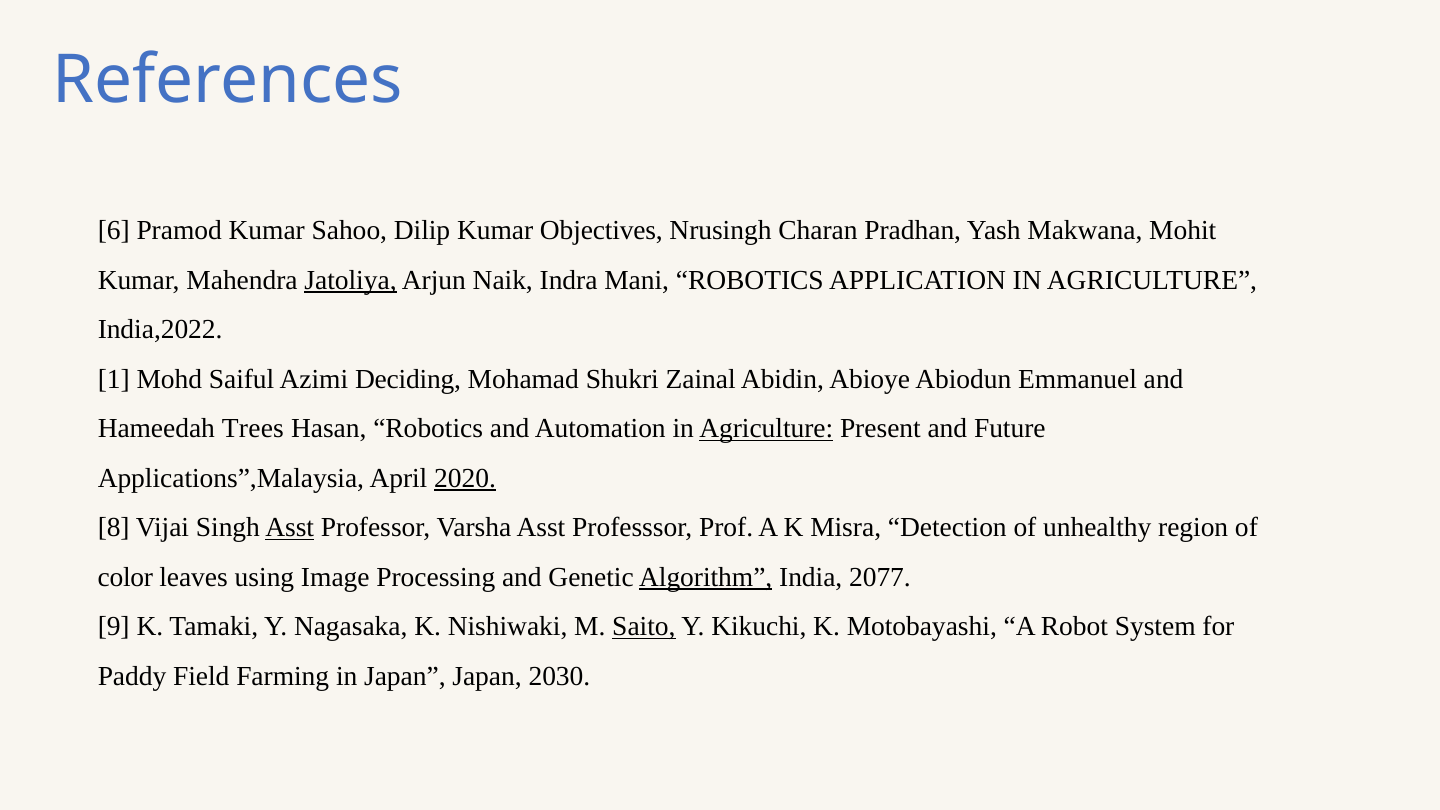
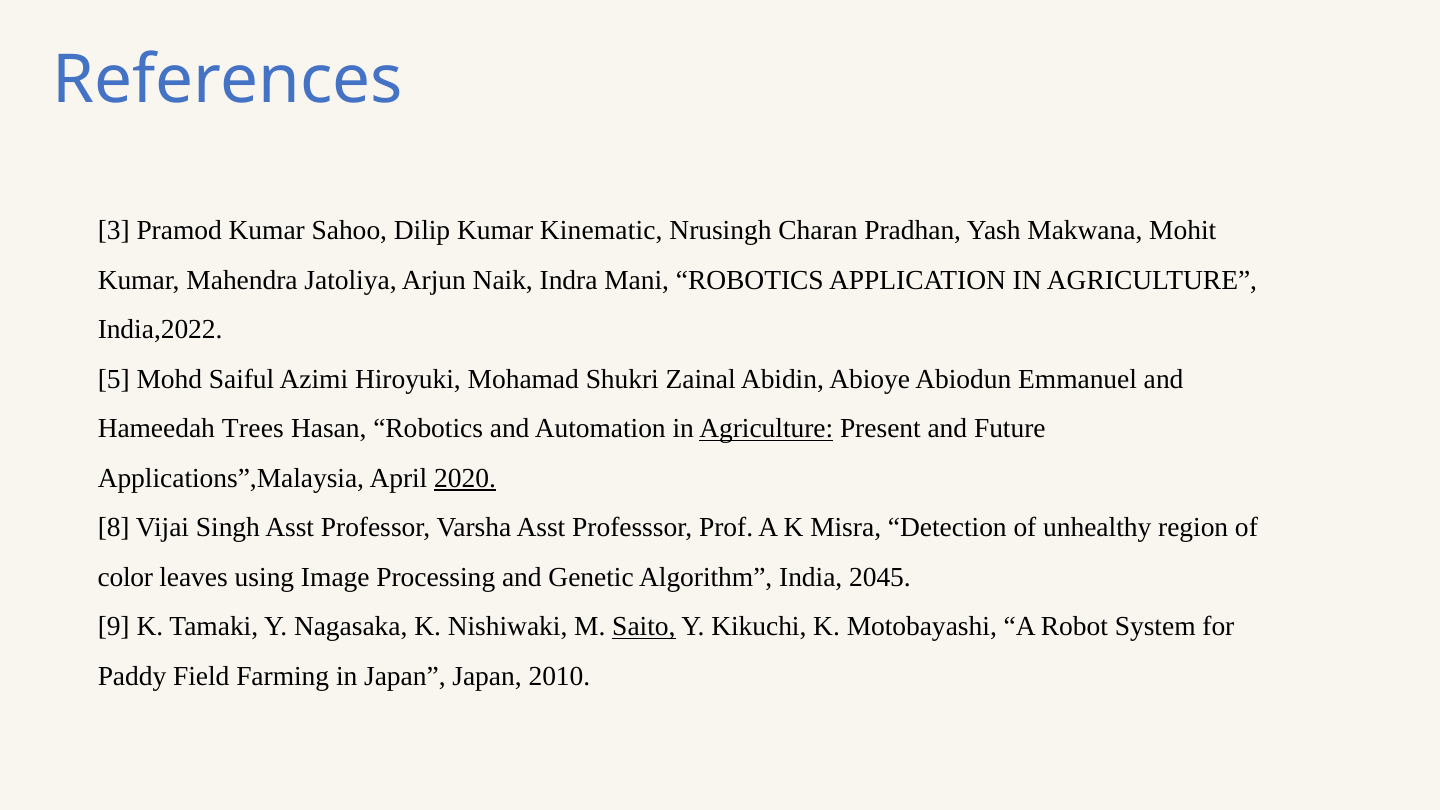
6: 6 -> 3
Objectives: Objectives -> Kinematic
Jatoliya underline: present -> none
1: 1 -> 5
Deciding: Deciding -> Hiroyuki
Asst at (290, 528) underline: present -> none
Algorithm underline: present -> none
2077: 2077 -> 2045
2030: 2030 -> 2010
